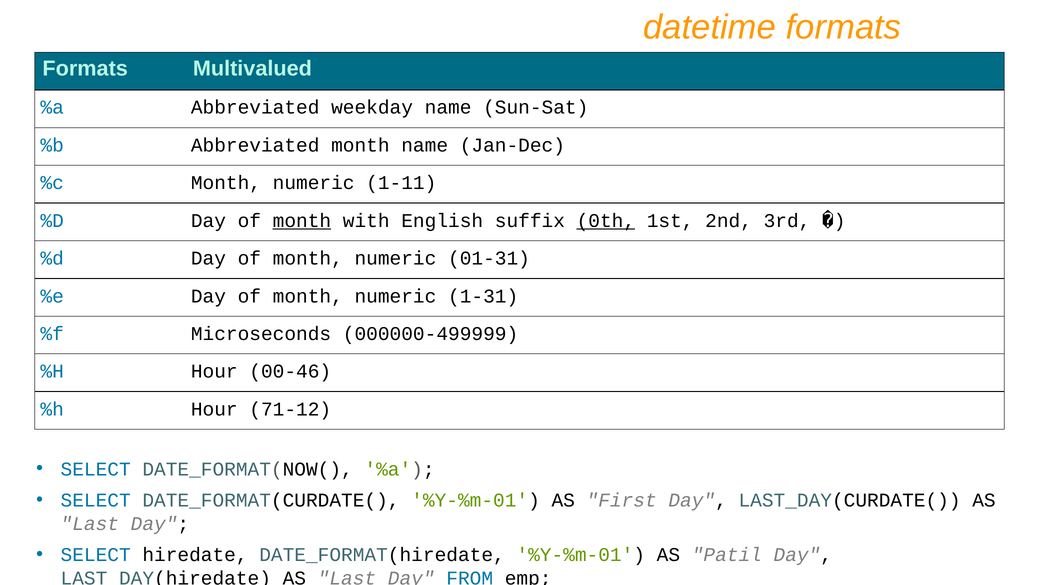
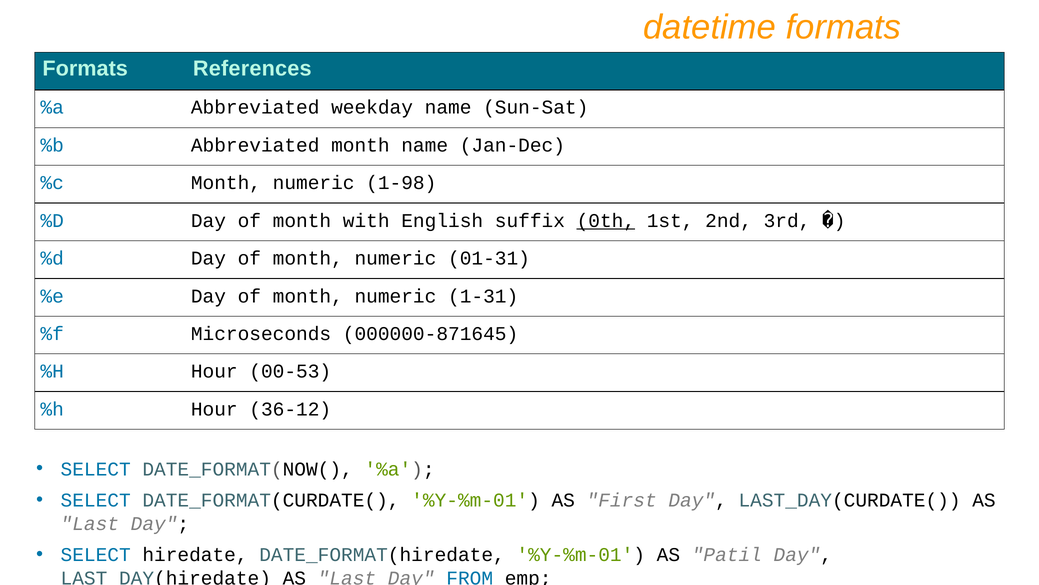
Multivalued: Multivalued -> References
1-11: 1-11 -> 1-98
month at (302, 220) underline: present -> none
000000-499999: 000000-499999 -> 000000-871645
00-46: 00-46 -> 00-53
71-12: 71-12 -> 36-12
